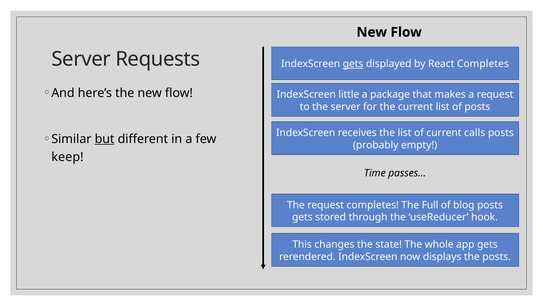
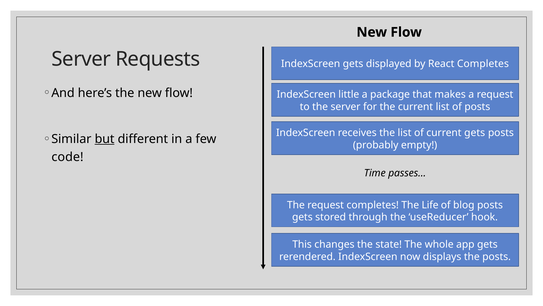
gets at (353, 64) underline: present -> none
current calls: calls -> gets
keep: keep -> code
Full: Full -> Life
